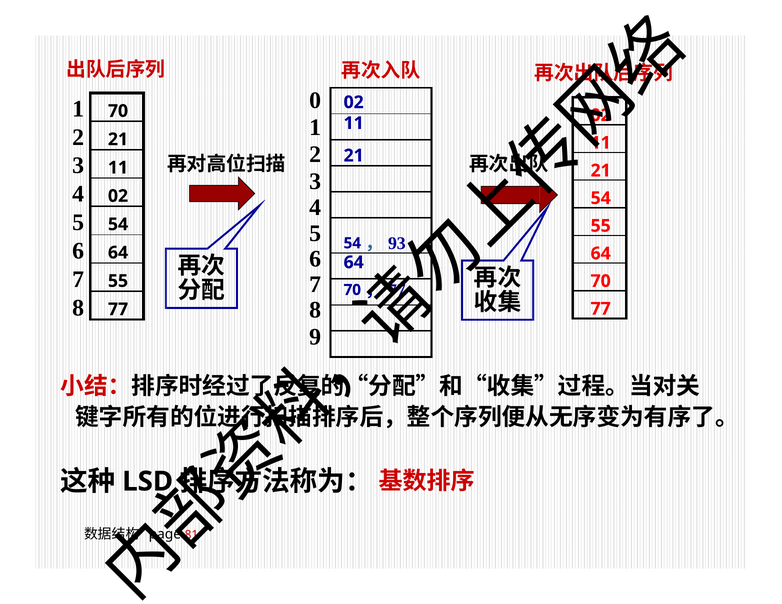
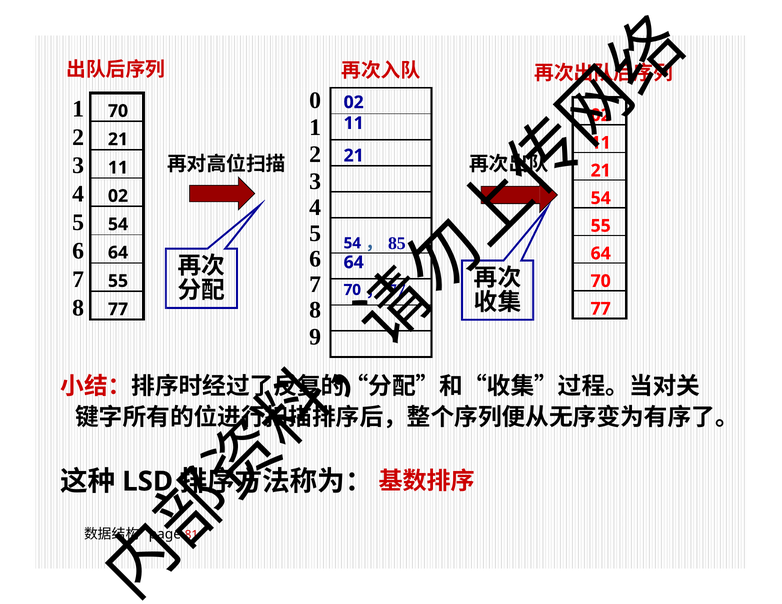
93: 93 -> 85
